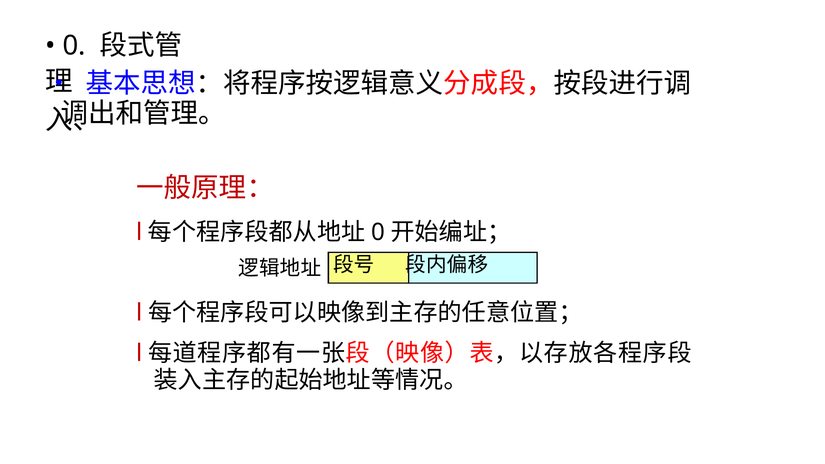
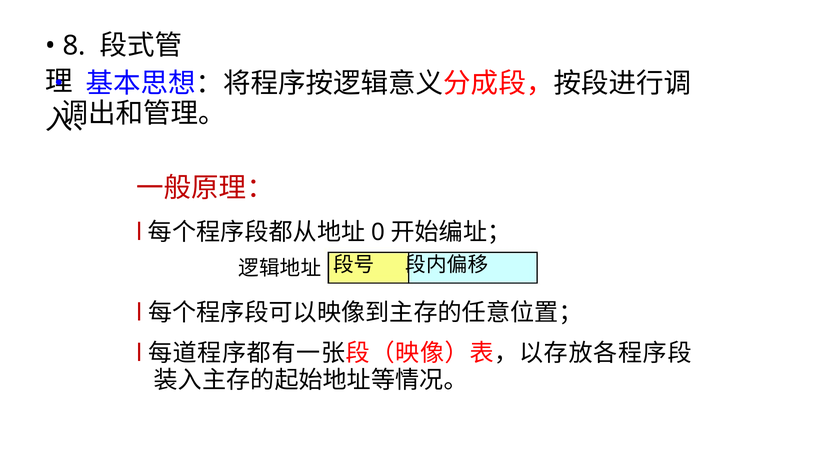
0 at (74, 46): 0 -> 8
